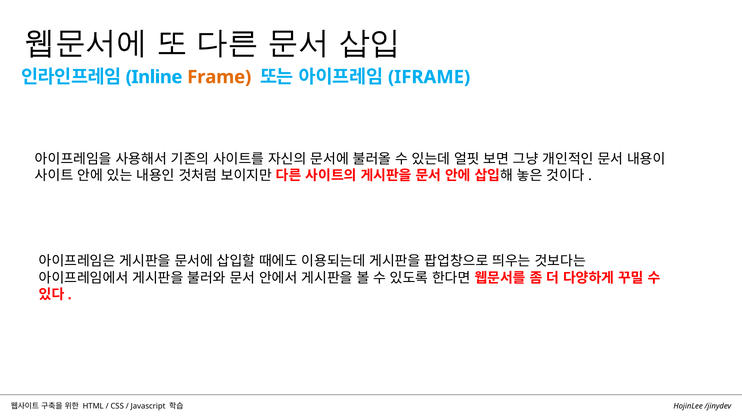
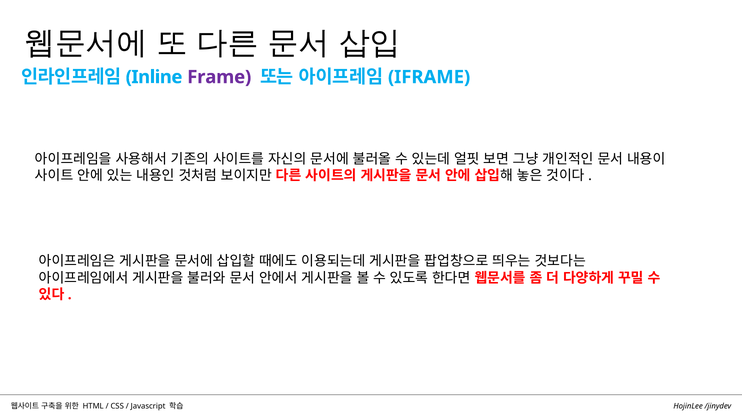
Frame colour: orange -> purple
